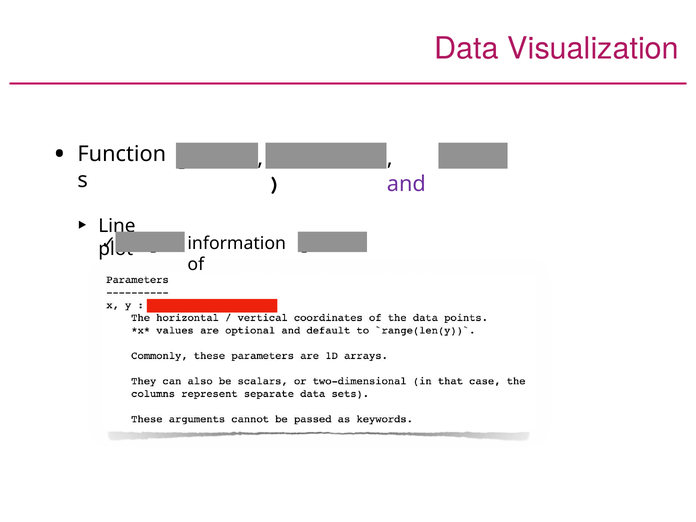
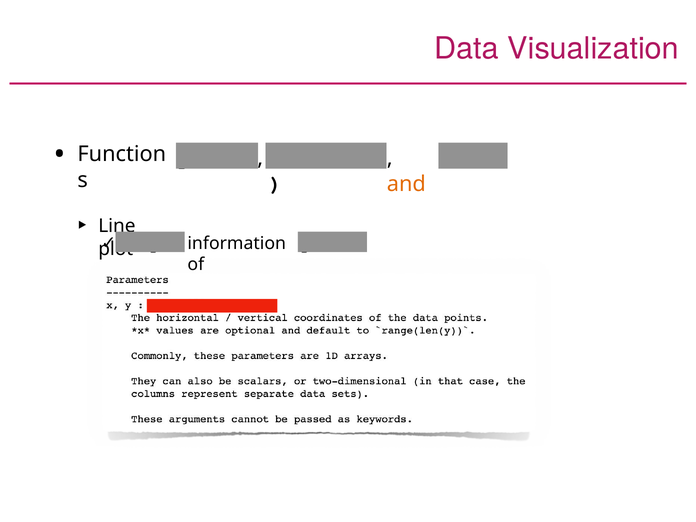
and colour: purple -> orange
